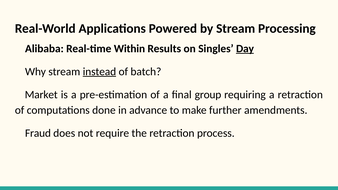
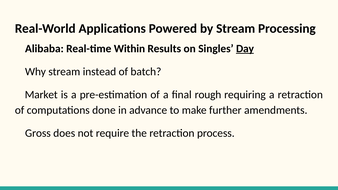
instead underline: present -> none
group: group -> rough
Fraud: Fraud -> Gross
